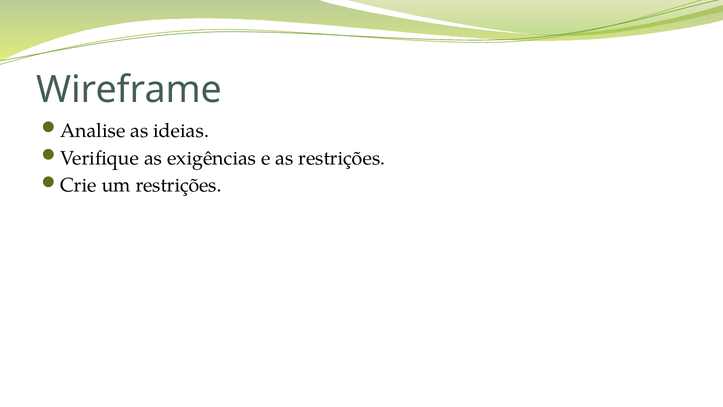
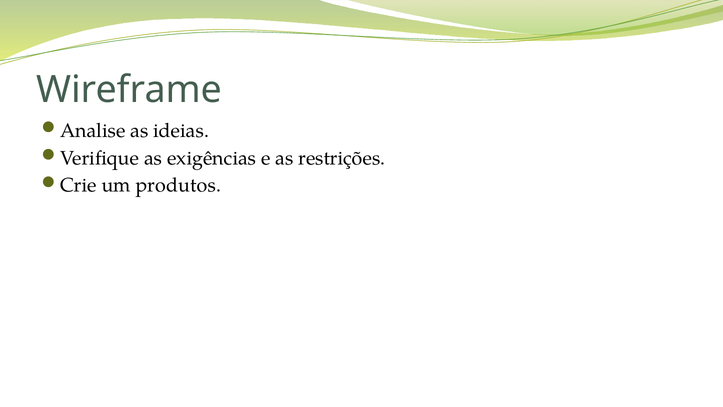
um restrições: restrições -> produtos
